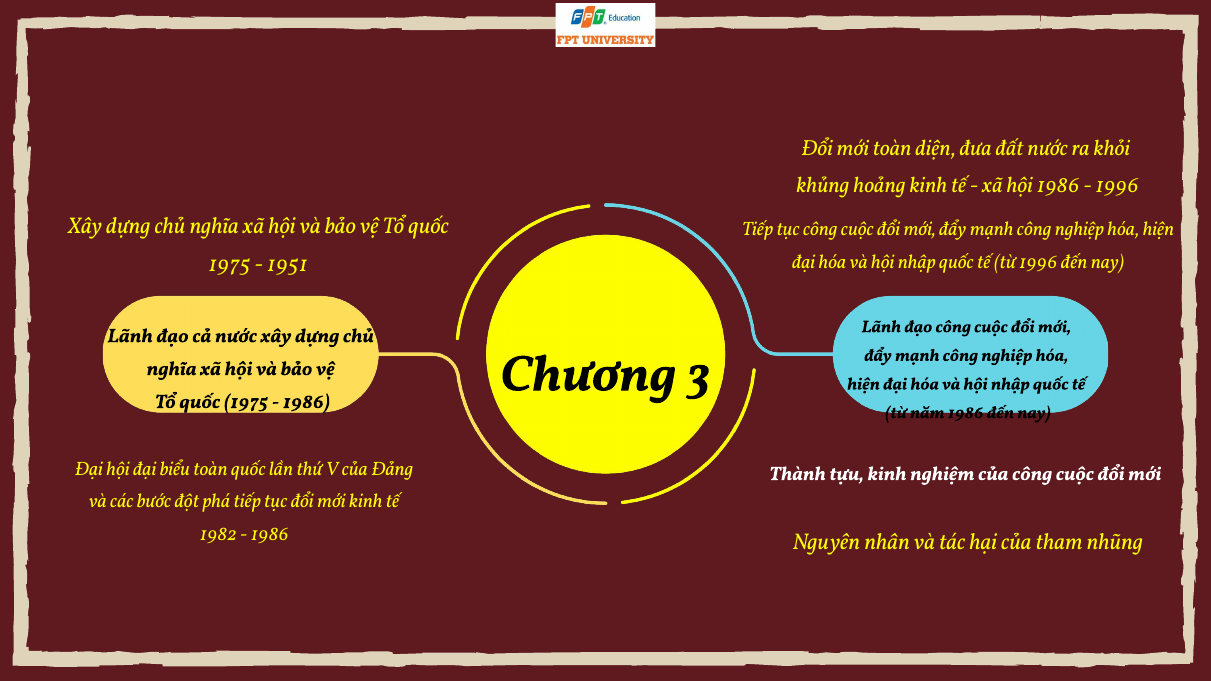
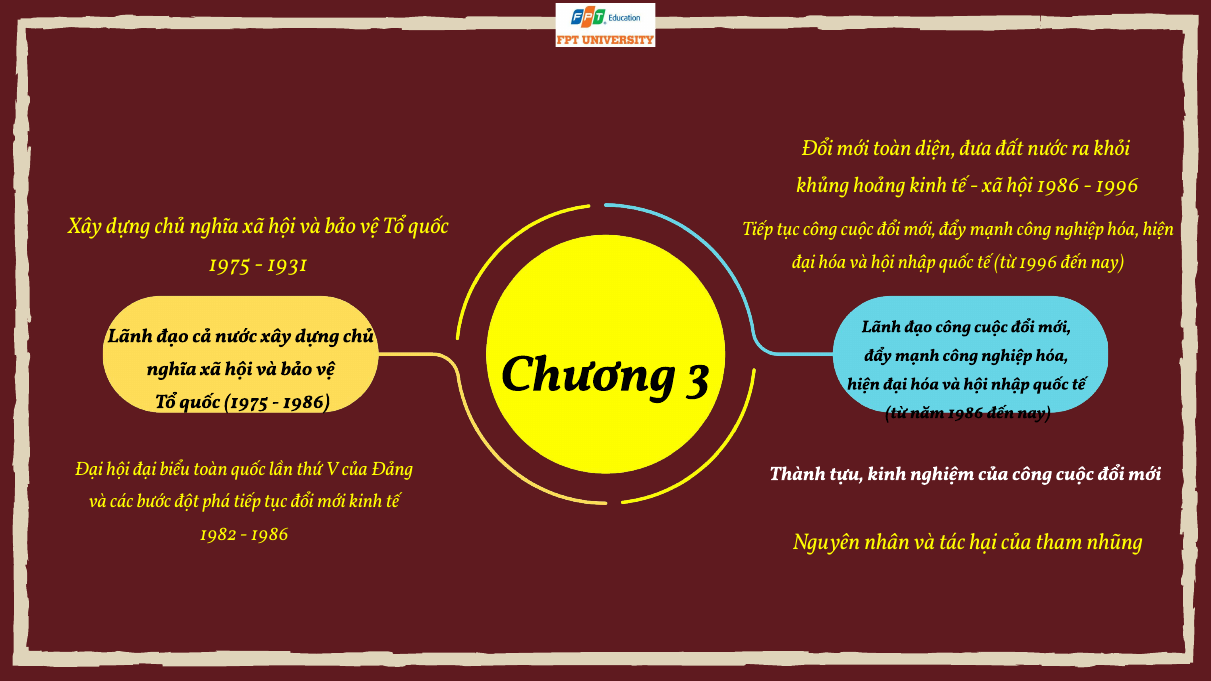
1951: 1951 -> 1931
